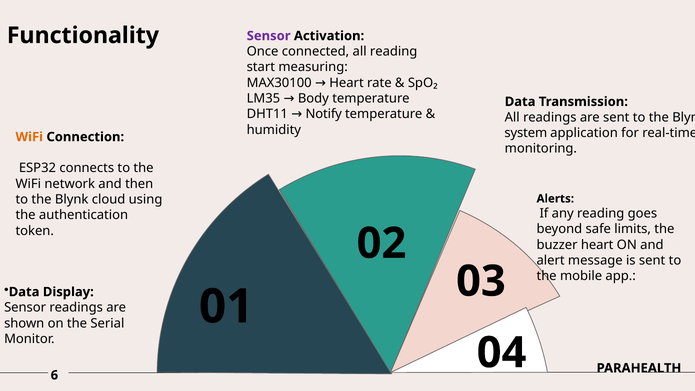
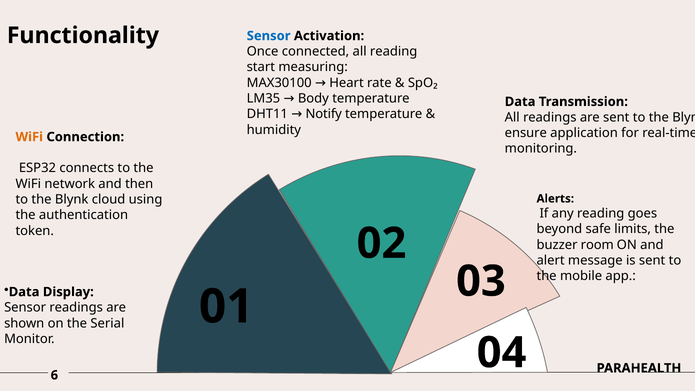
Sensor at (269, 36) colour: purple -> blue
system: system -> ensure
buzzer heart: heart -> room
